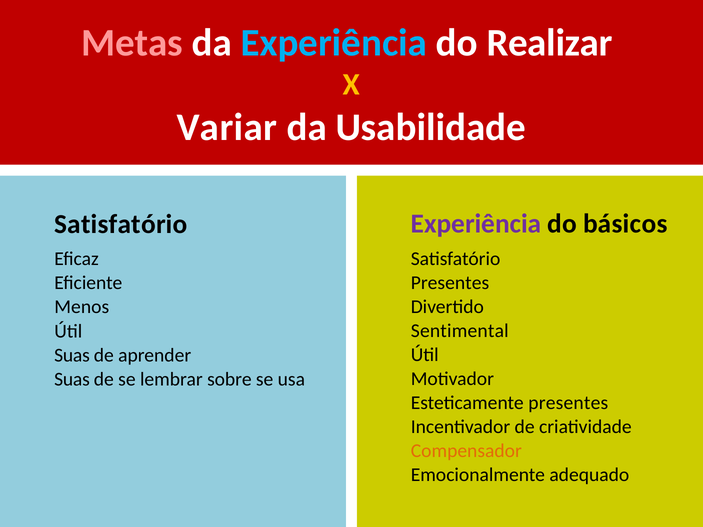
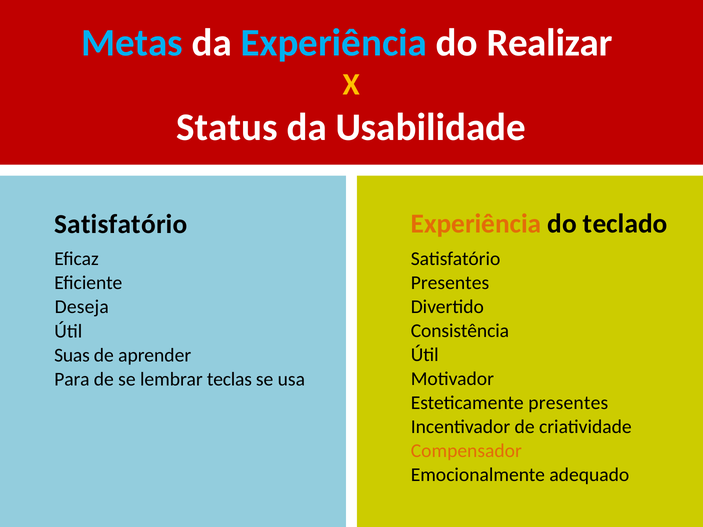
Metas colour: pink -> light blue
Variar: Variar -> Status
Experiência at (476, 224) colour: purple -> orange
básicos: básicos -> teclado
Menos: Menos -> Deseja
Sentimental: Sentimental -> Consistência
Suas at (72, 379): Suas -> Para
sobre: sobre -> teclas
